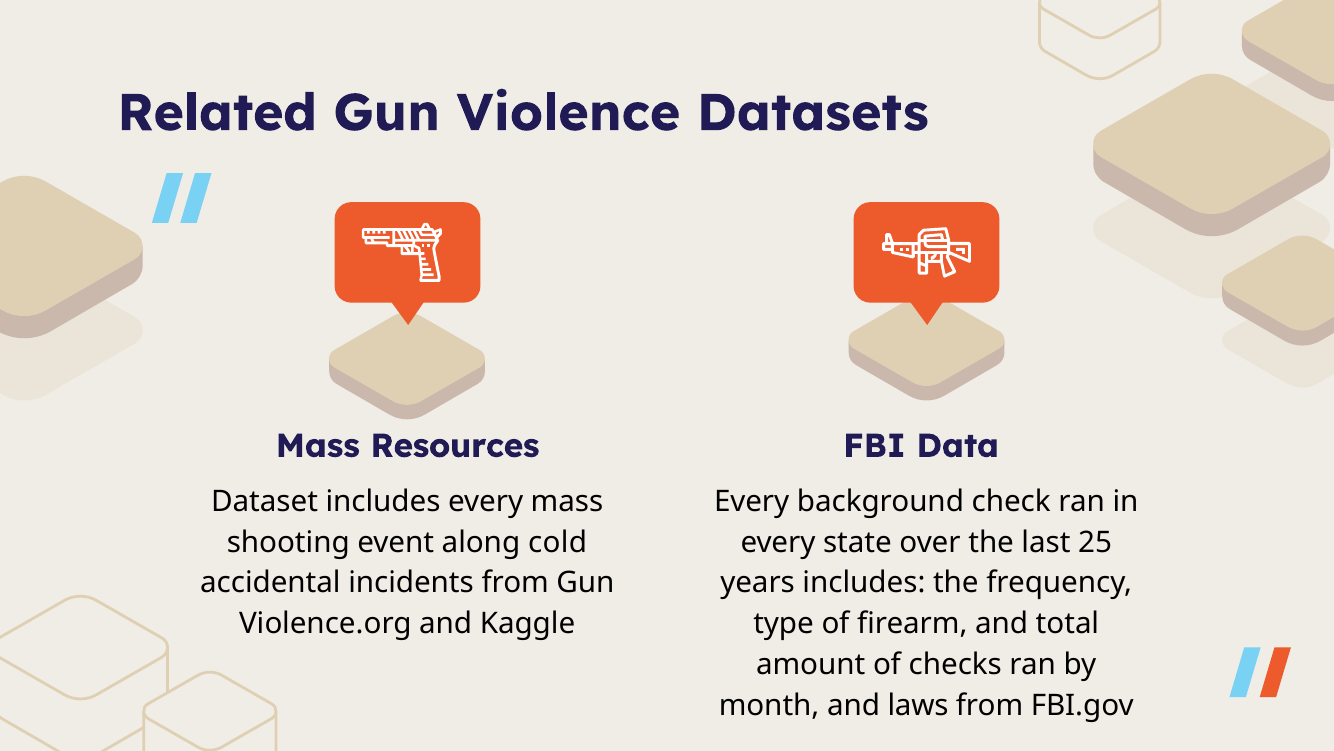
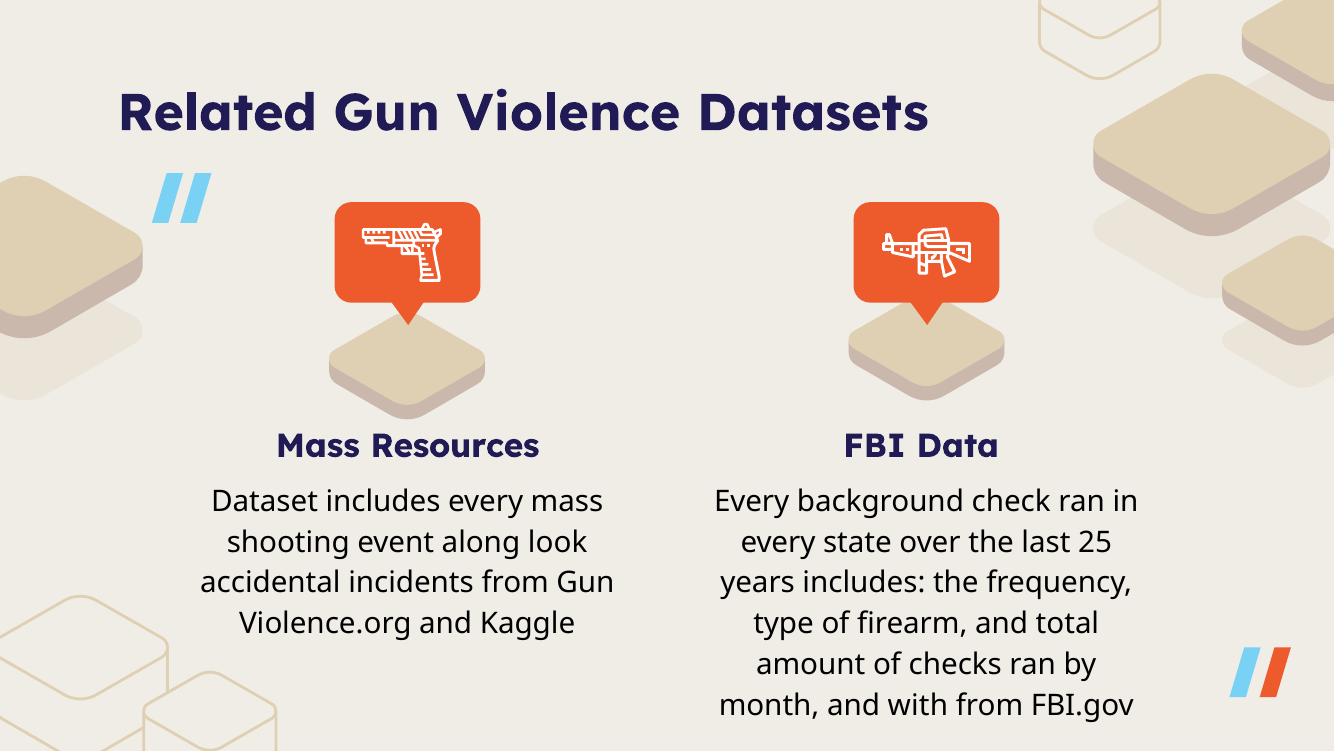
cold: cold -> look
laws: laws -> with
